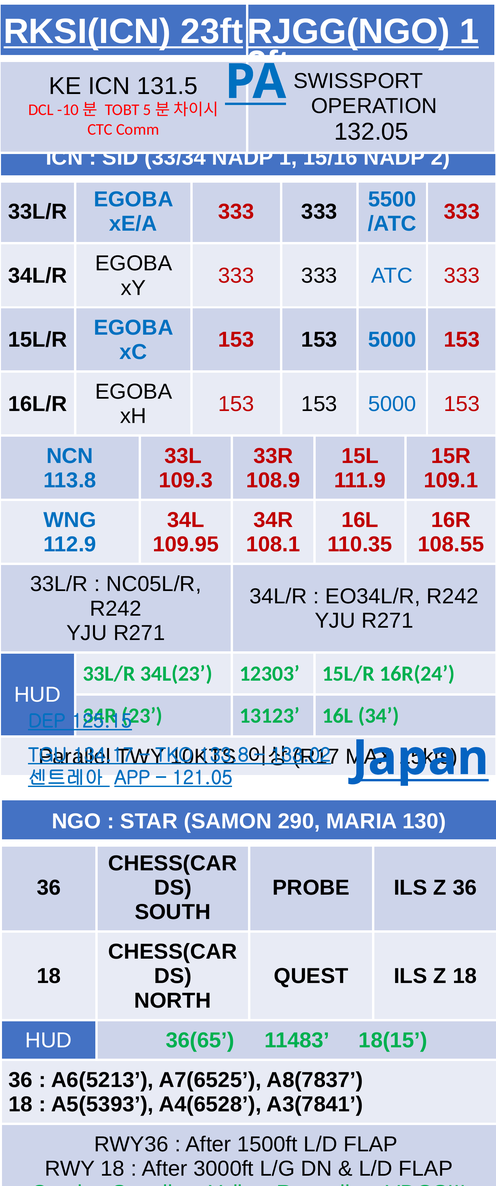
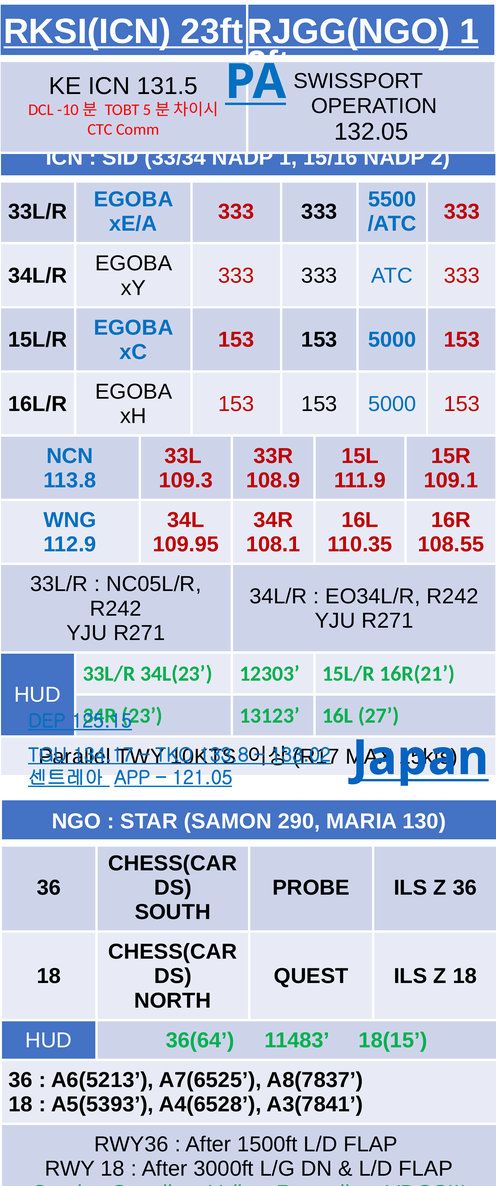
16R(24: 16R(24 -> 16R(21
34: 34 -> 27
36(65: 36(65 -> 36(64
